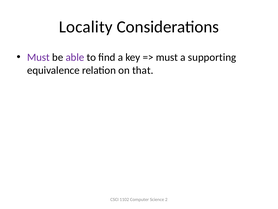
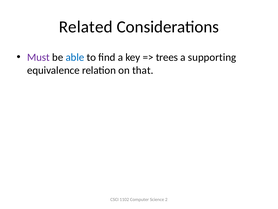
Locality: Locality -> Related
able colour: purple -> blue
must at (167, 57): must -> trees
